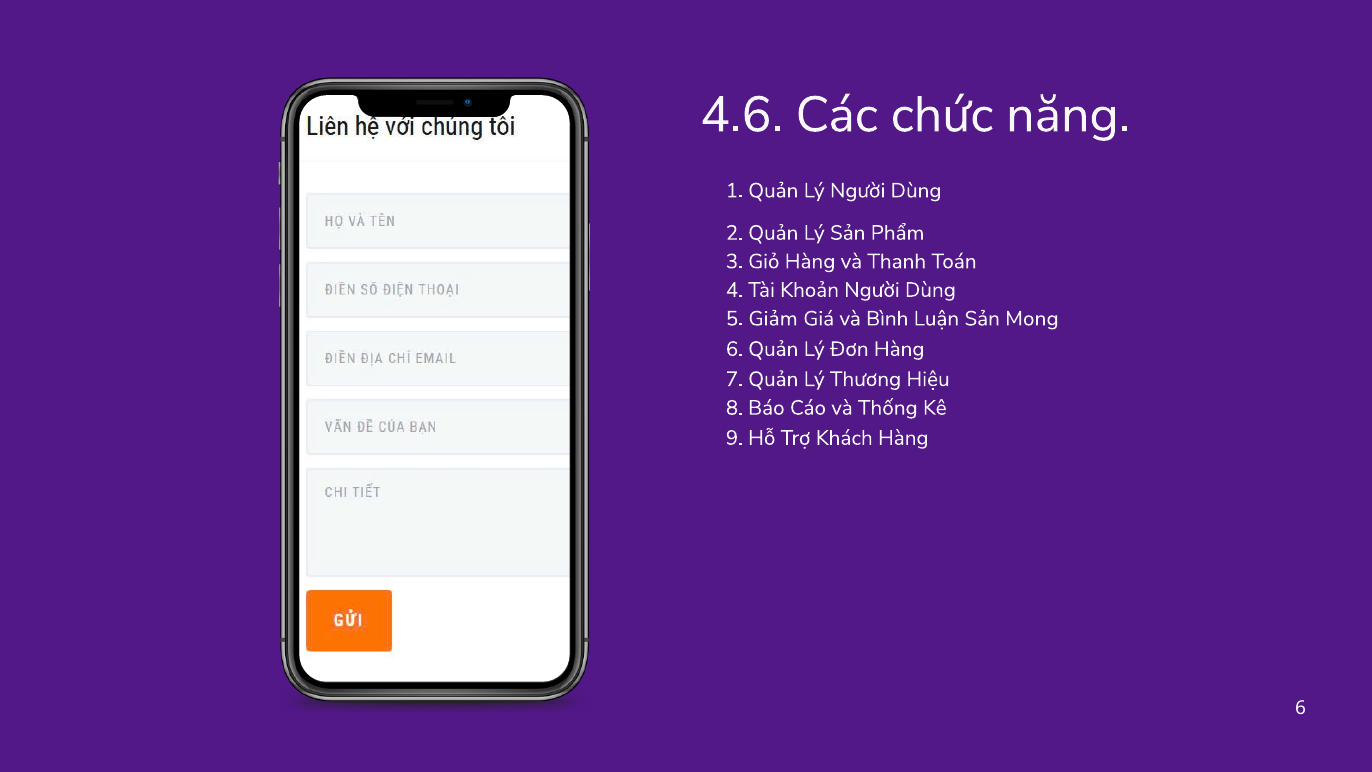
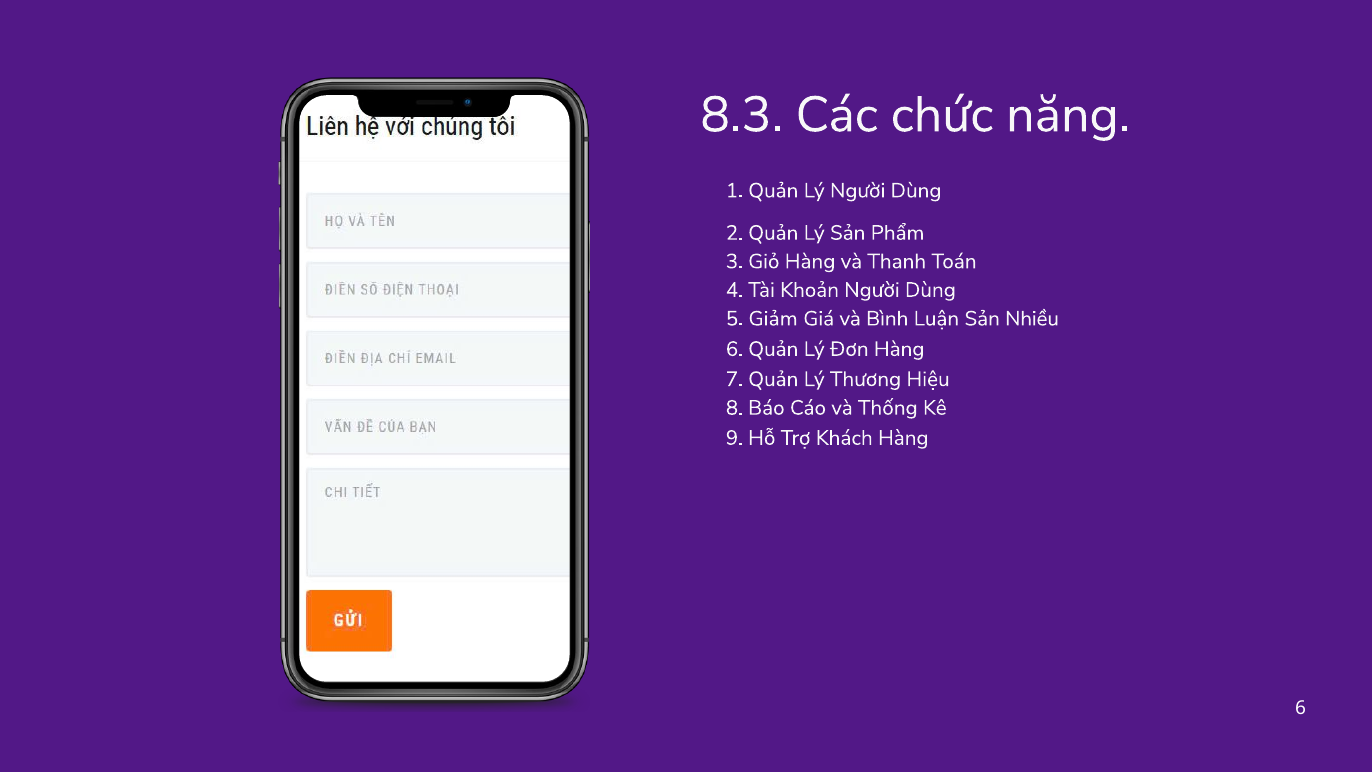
4.6: 4.6 -> 8.3
Mong: Mong -> Nhiều
